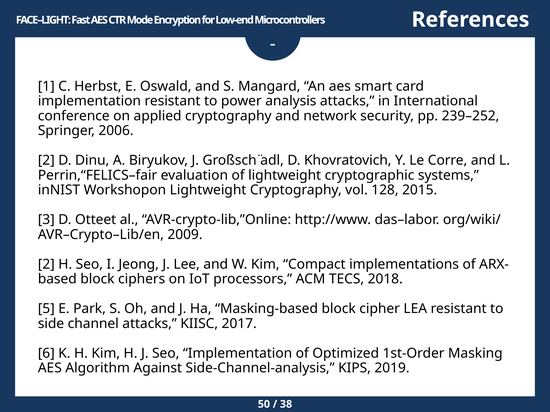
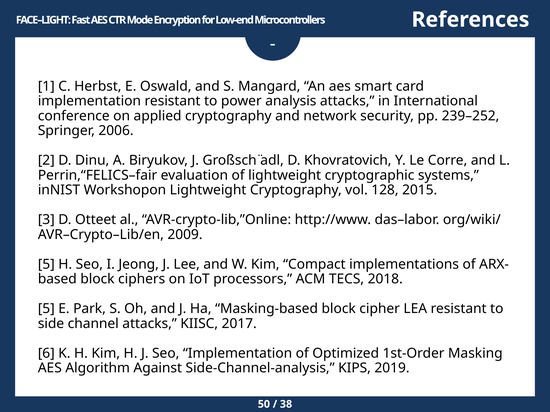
2 at (46, 265): 2 -> 5
